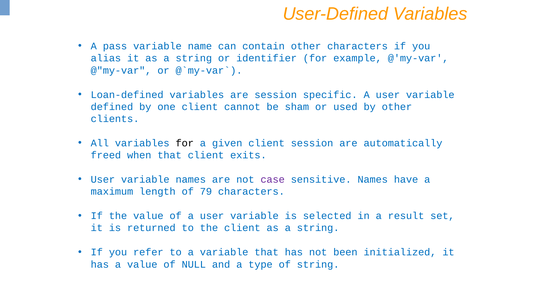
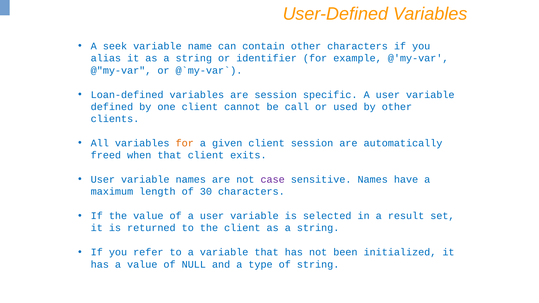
pass: pass -> seek
sham: sham -> call
for at (185, 143) colour: black -> orange
79: 79 -> 30
